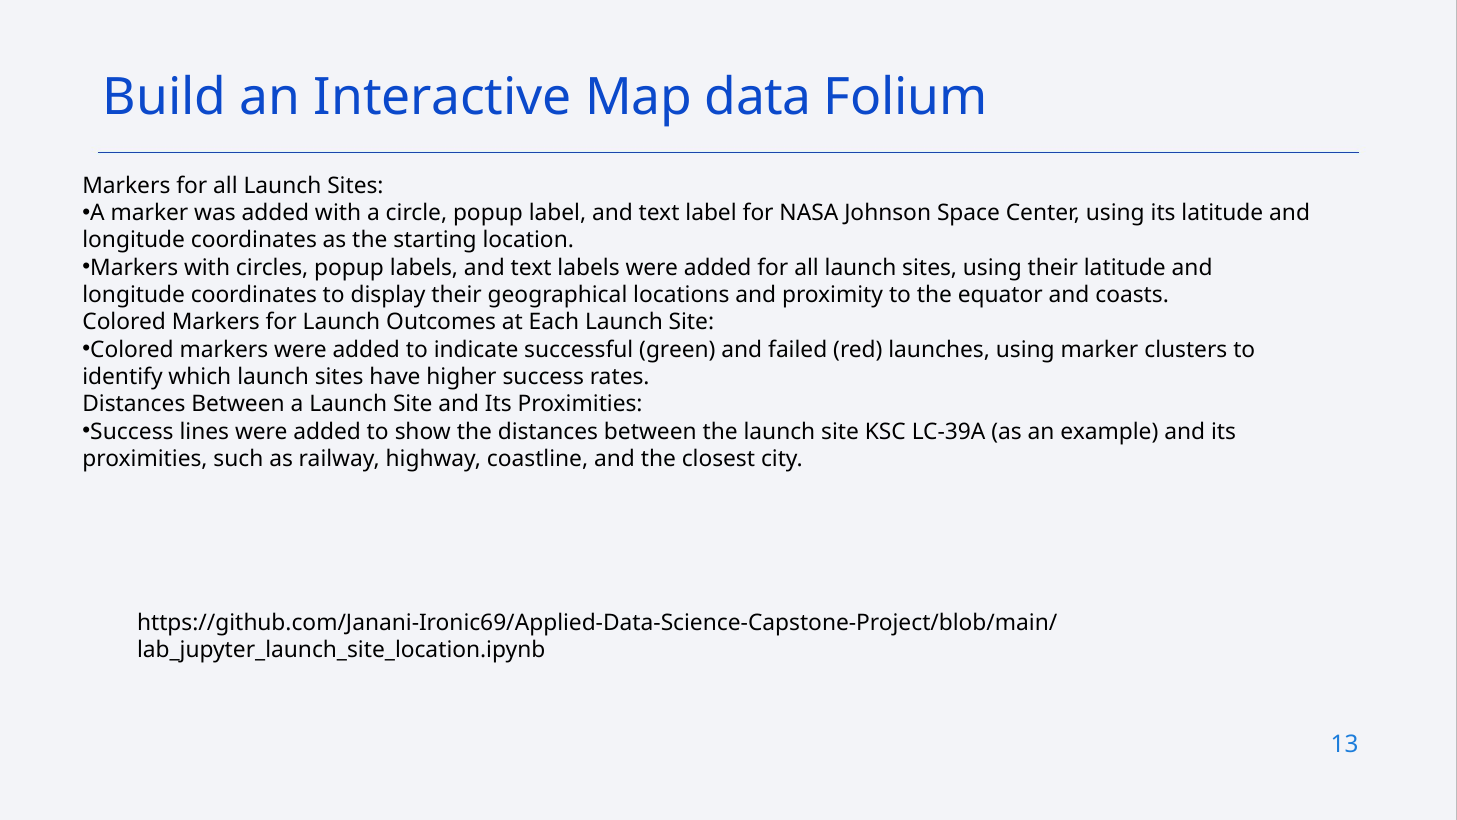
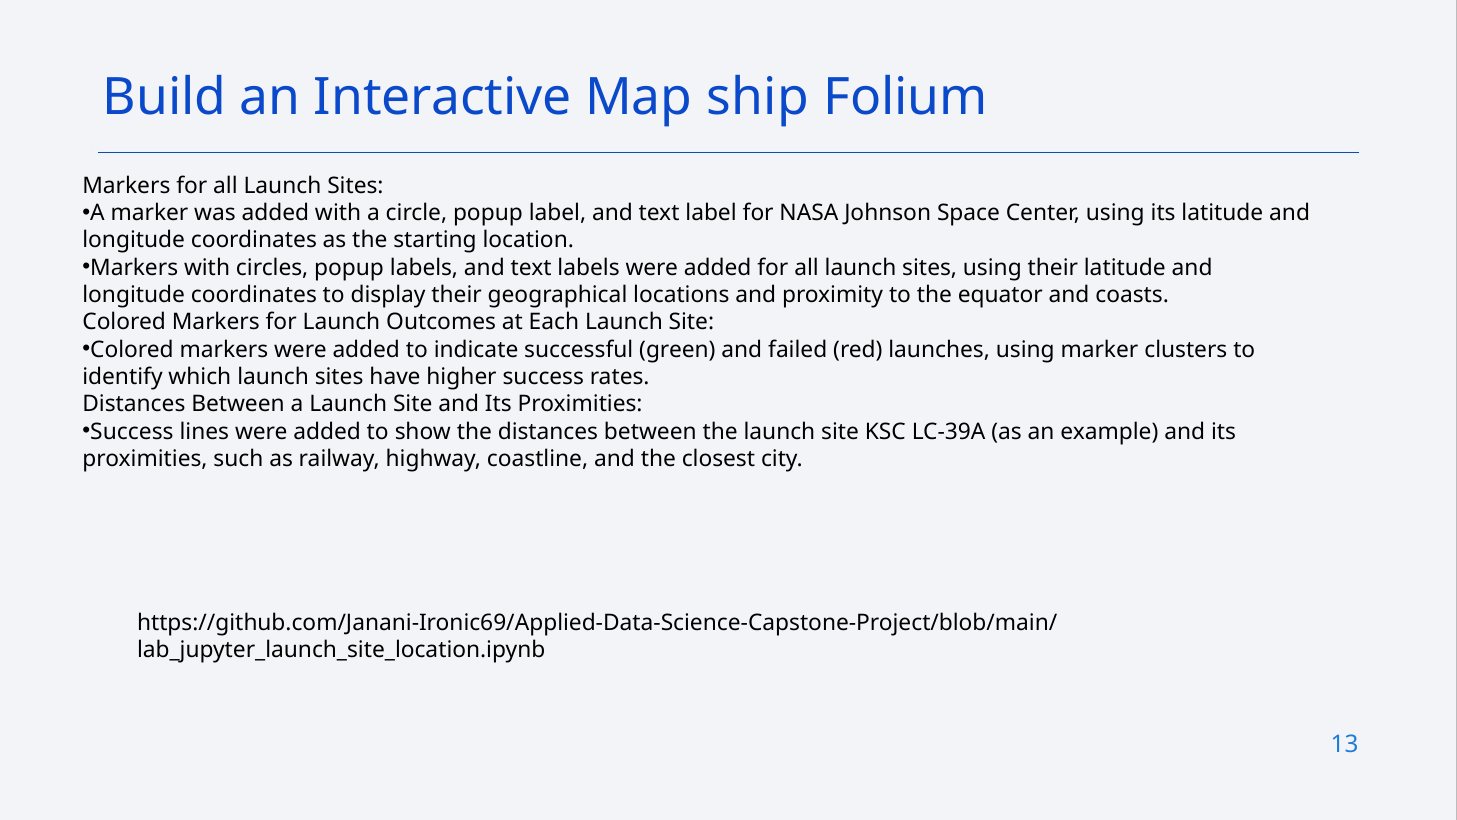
data: data -> ship
